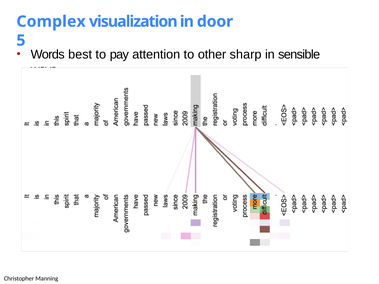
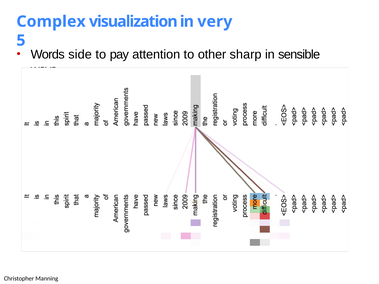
door: door -> very
best: best -> side
